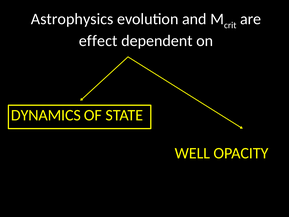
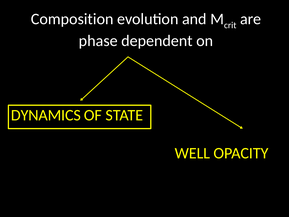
Astrophysics: Astrophysics -> Composition
effect: effect -> phase
